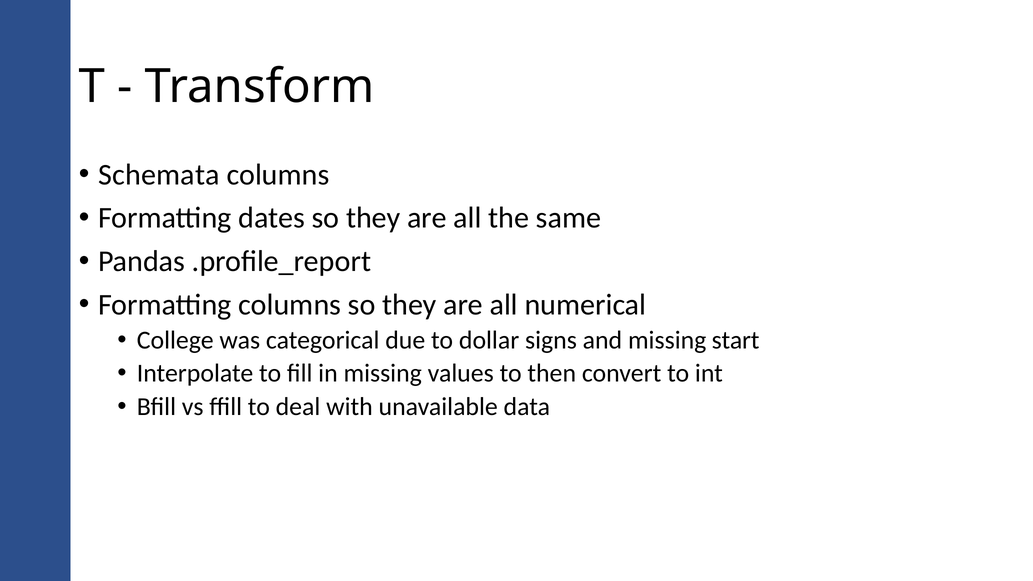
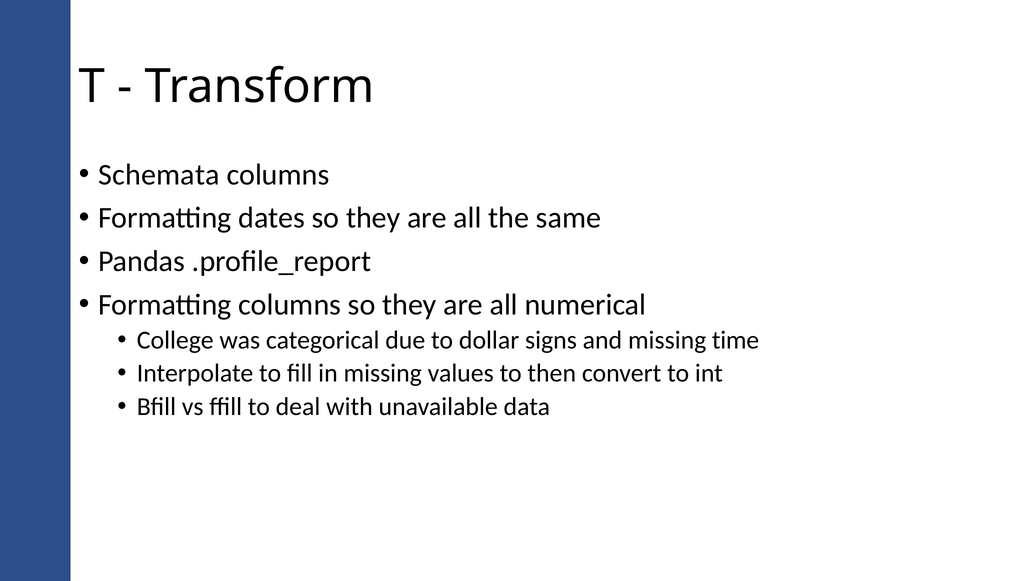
start: start -> time
